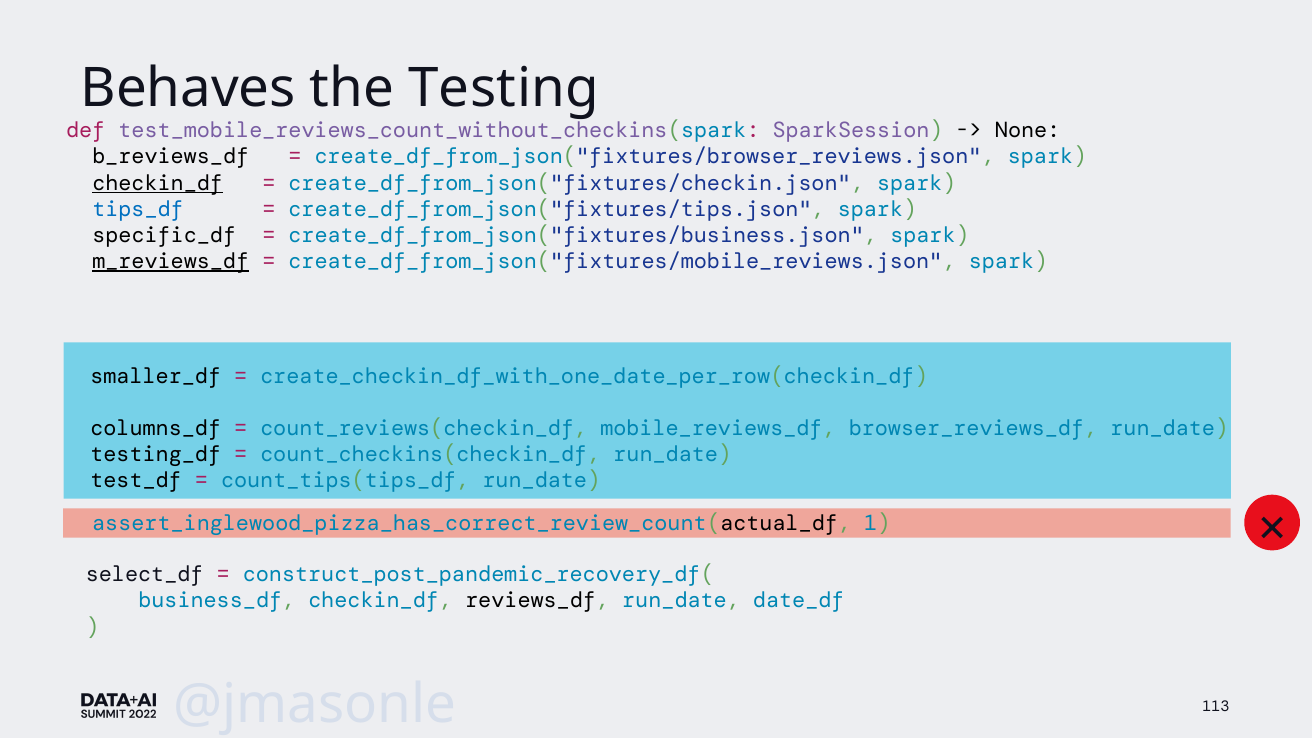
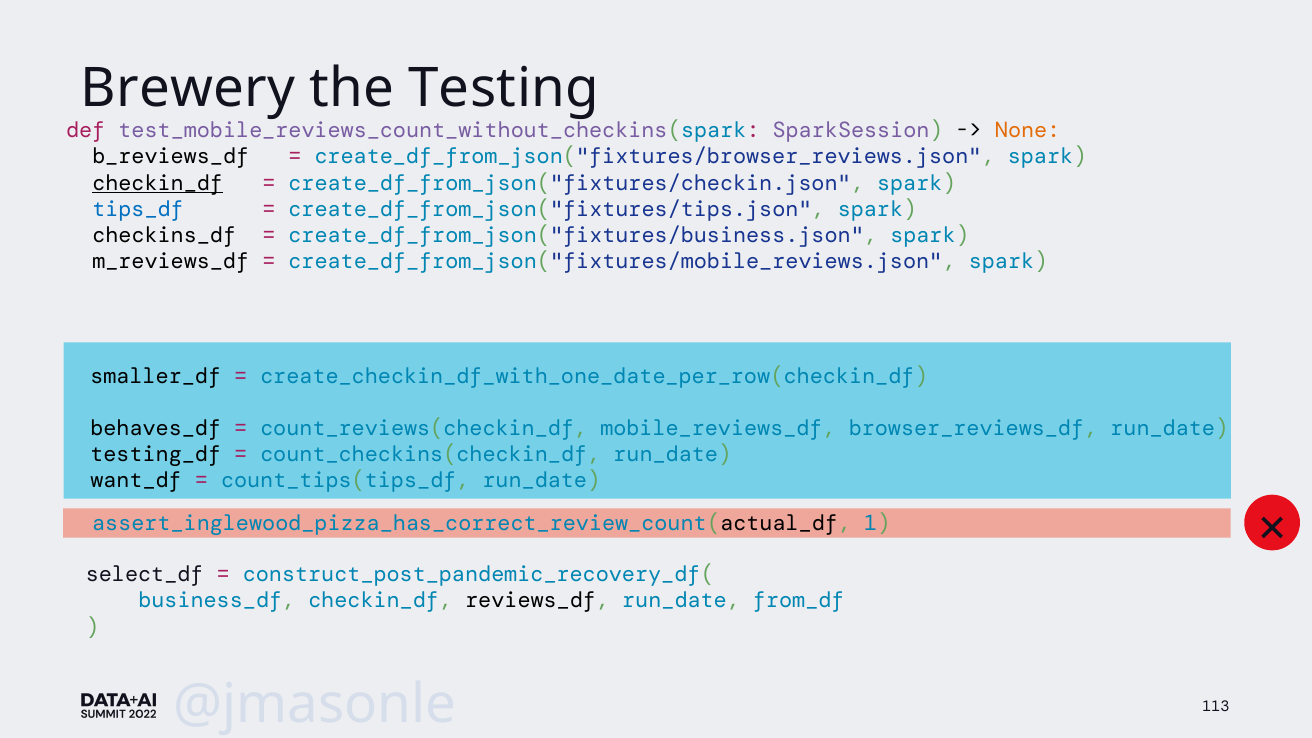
Behaves: Behaves -> Brewery
None colour: black -> orange
specific_df: specific_df -> checkins_df
m_reviews_df underline: present -> none
columns_df: columns_df -> behaves_df
test_df: test_df -> want_df
date_df: date_df -> from_df
